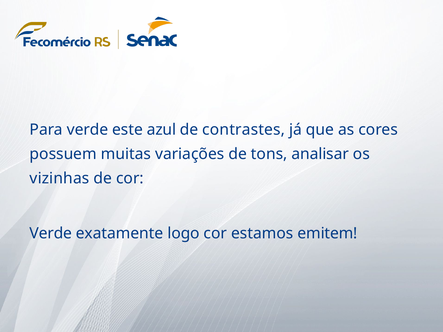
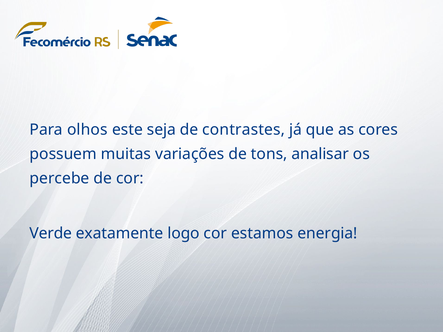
Para verde: verde -> olhos
azul: azul -> seja
vizinhas: vizinhas -> percebe
emitem: emitem -> energia
